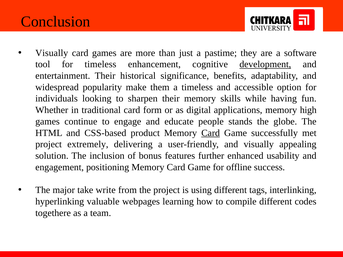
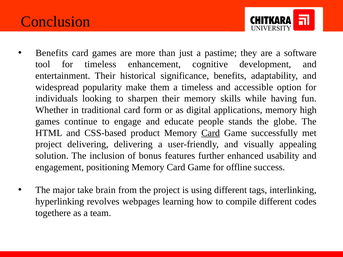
Visually at (52, 53): Visually -> Benefits
development underline: present -> none
project extremely: extremely -> delivering
write: write -> brain
valuable: valuable -> revolves
